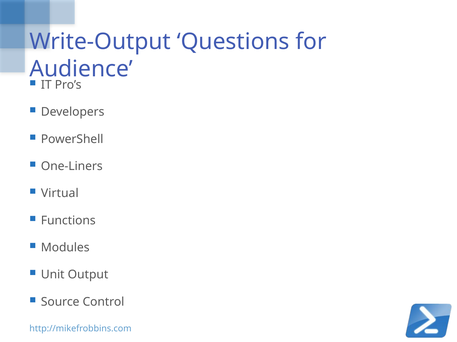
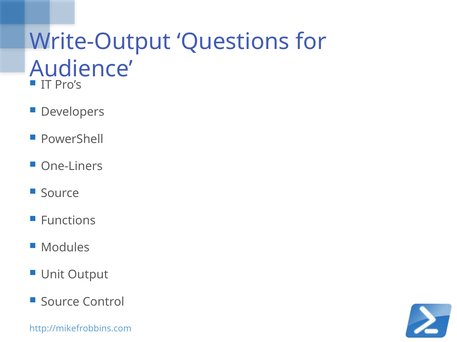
Virtual at (60, 194): Virtual -> Source
